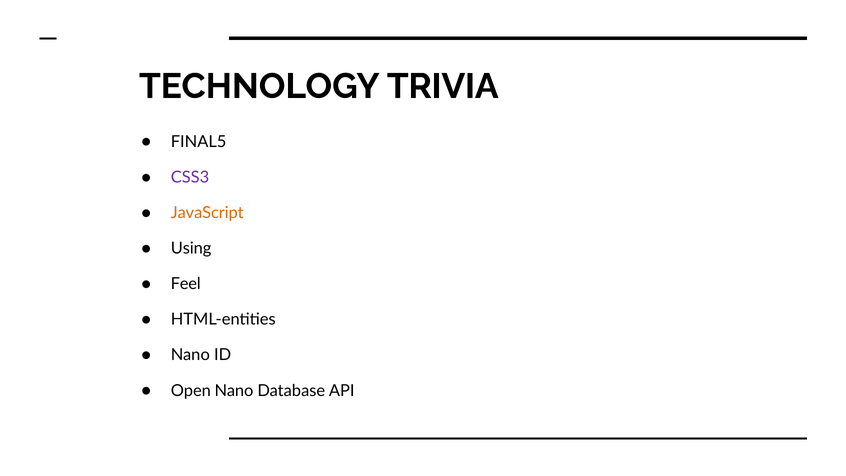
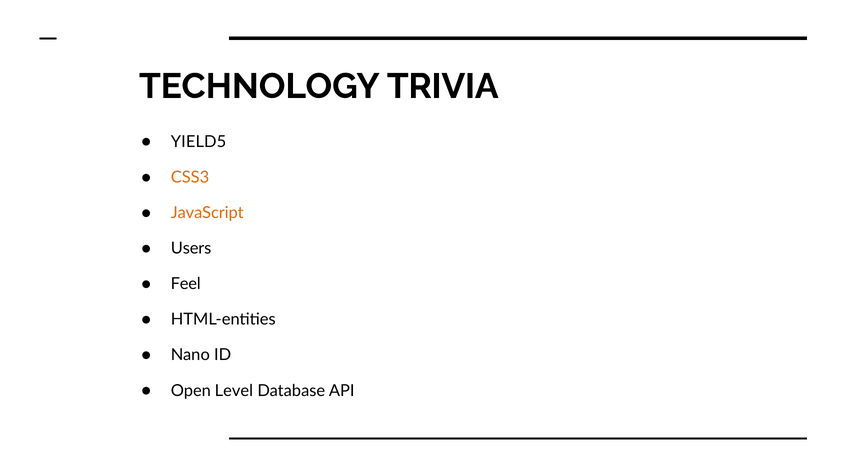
FINAL5: FINAL5 -> YIELD5
CSS3 colour: purple -> orange
Using: Using -> Users
Open Nano: Nano -> Level
